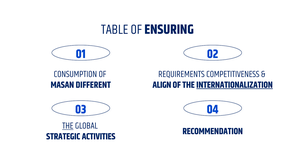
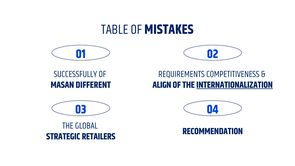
ENSURING: ENSURING -> MISTAKES
CONSUMPTION: CONSUMPTION -> SUCCESSFULLY
THE at (68, 126) underline: present -> none
ACTIVITIES: ACTIVITIES -> RETAILERS
